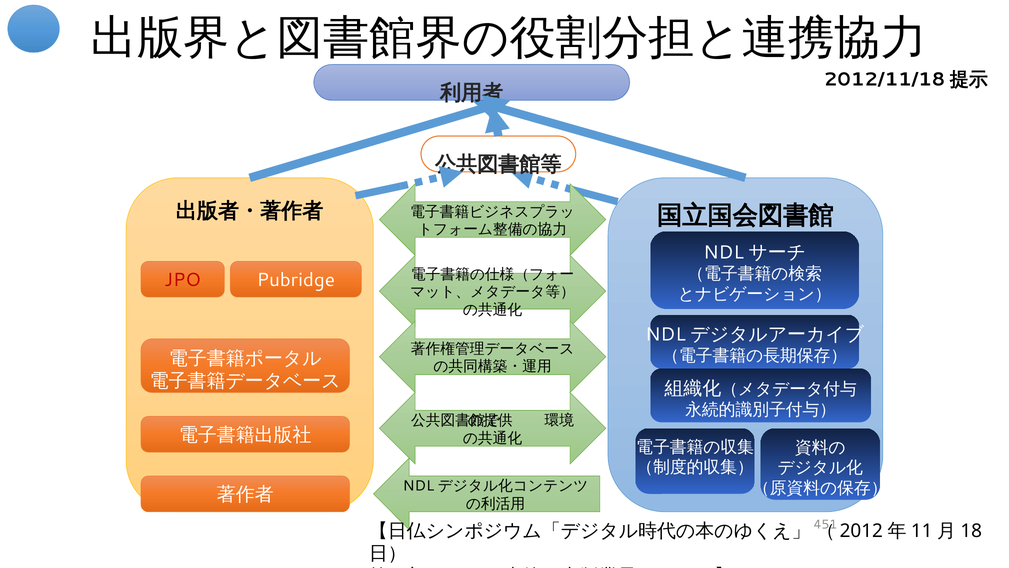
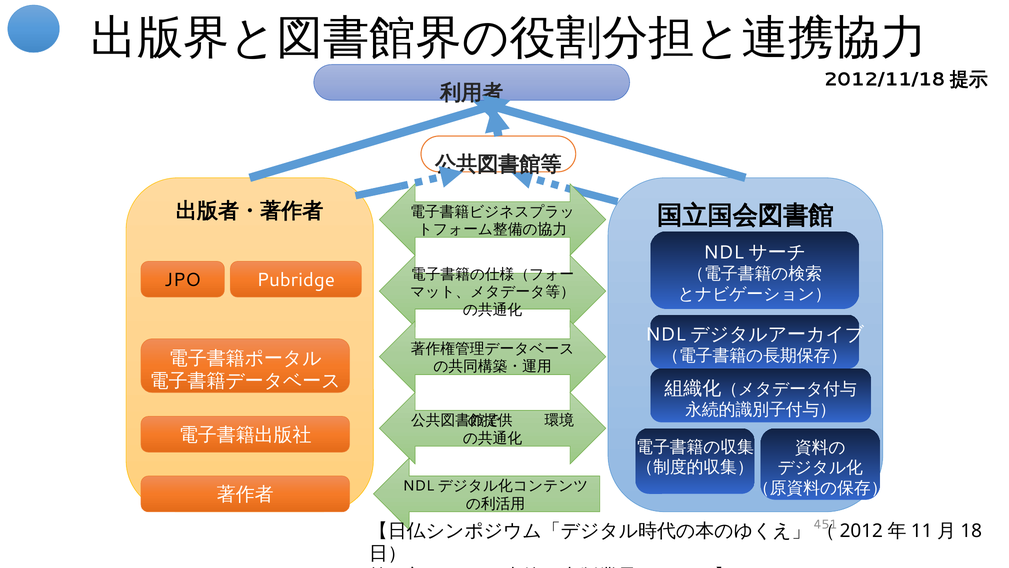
JPO colour: red -> black
